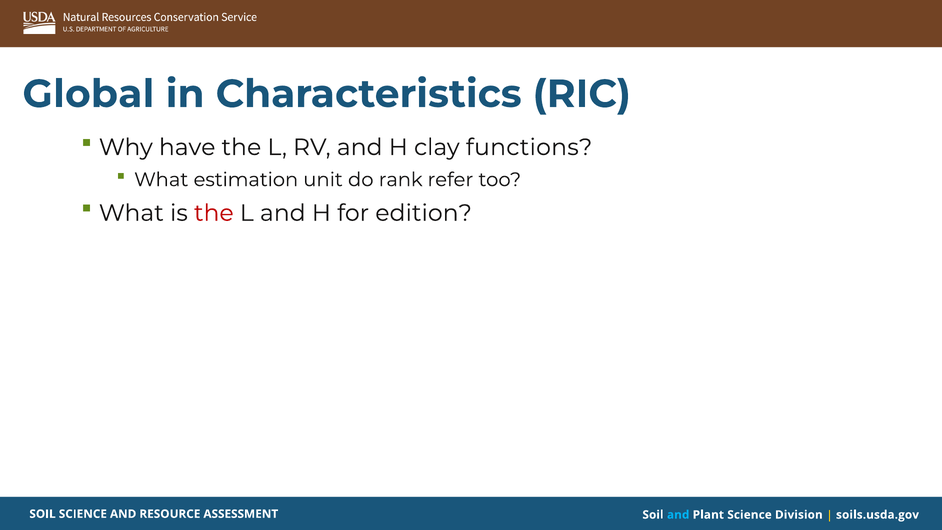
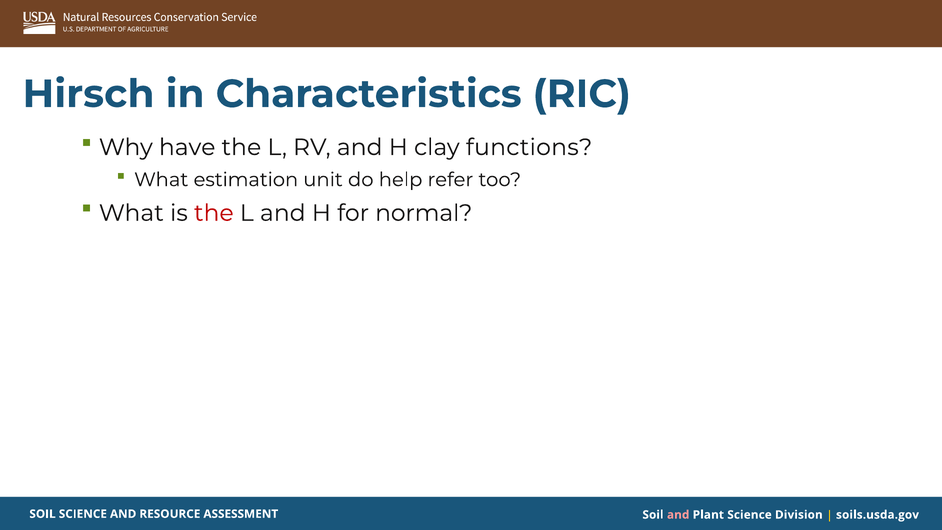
Global: Global -> Hirsch
rank: rank -> help
edition: edition -> normal
and at (678, 515) colour: light blue -> pink
